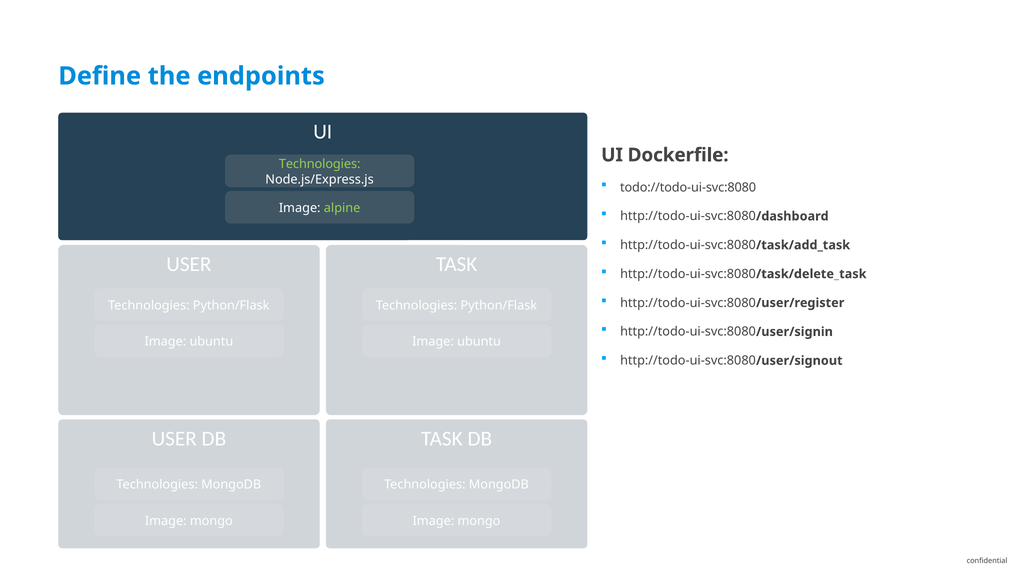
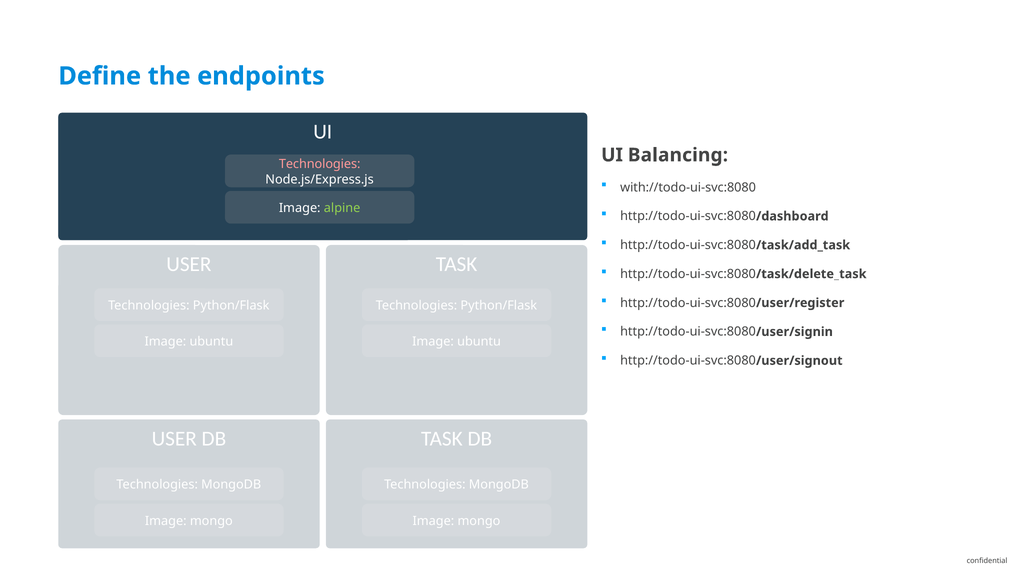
Dockerfile: Dockerfile -> Balancing
Technologies at (320, 164) colour: light green -> pink
todo://todo-ui-svc:8080: todo://todo-ui-svc:8080 -> with://todo-ui-svc:8080
